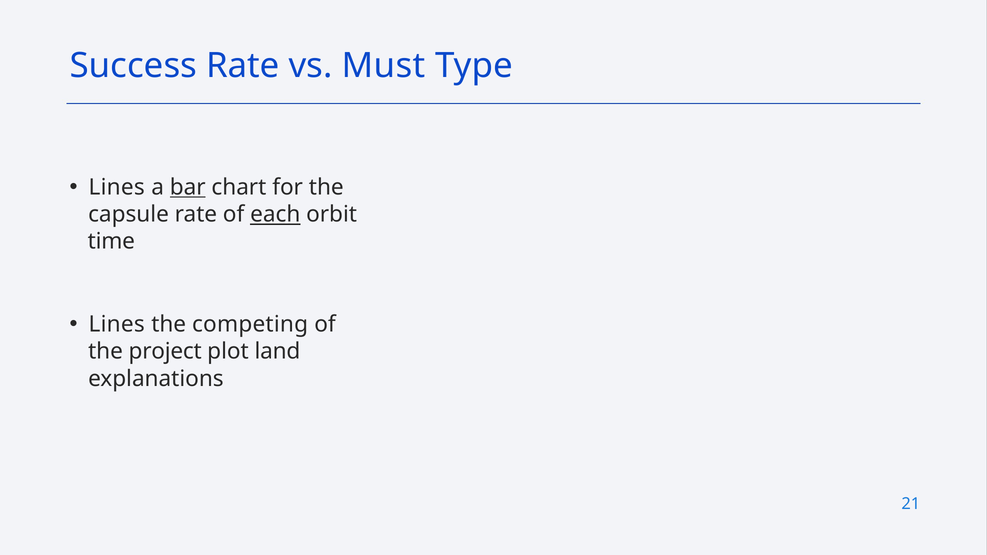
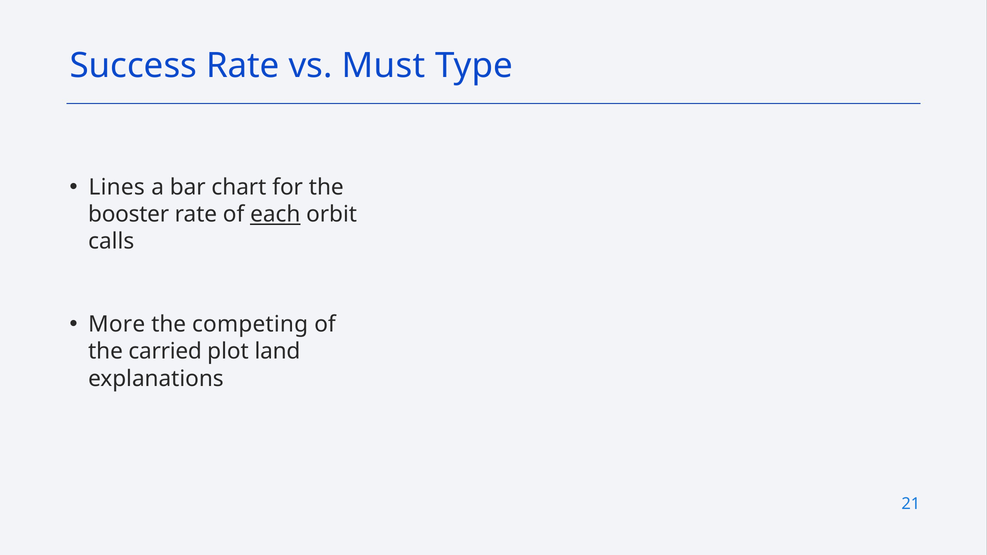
bar underline: present -> none
capsule: capsule -> booster
time: time -> calls
Lines at (117, 325): Lines -> More
project: project -> carried
